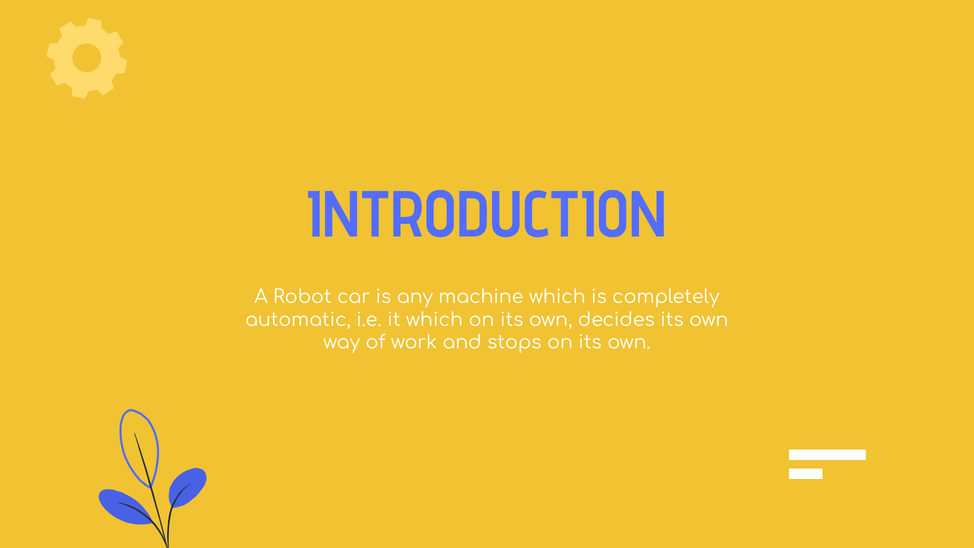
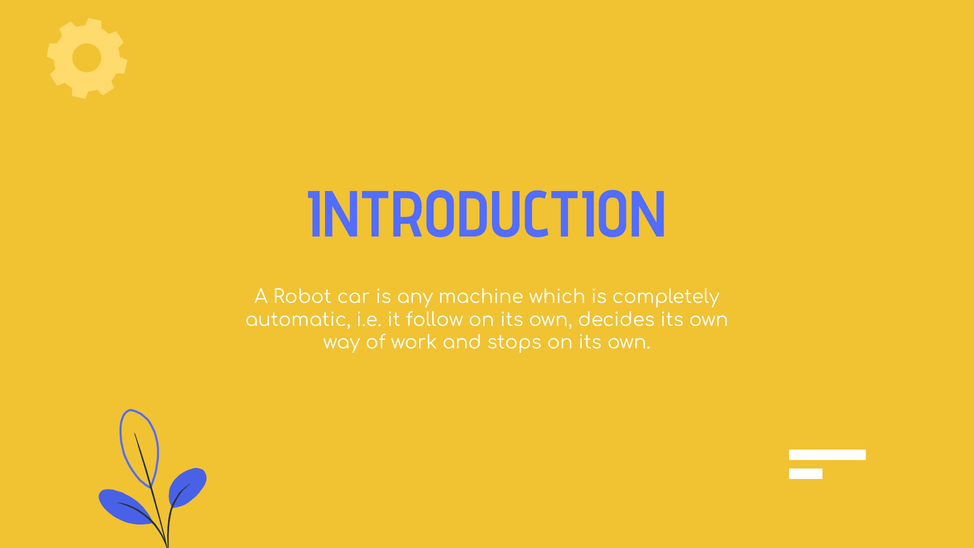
it which: which -> follow
